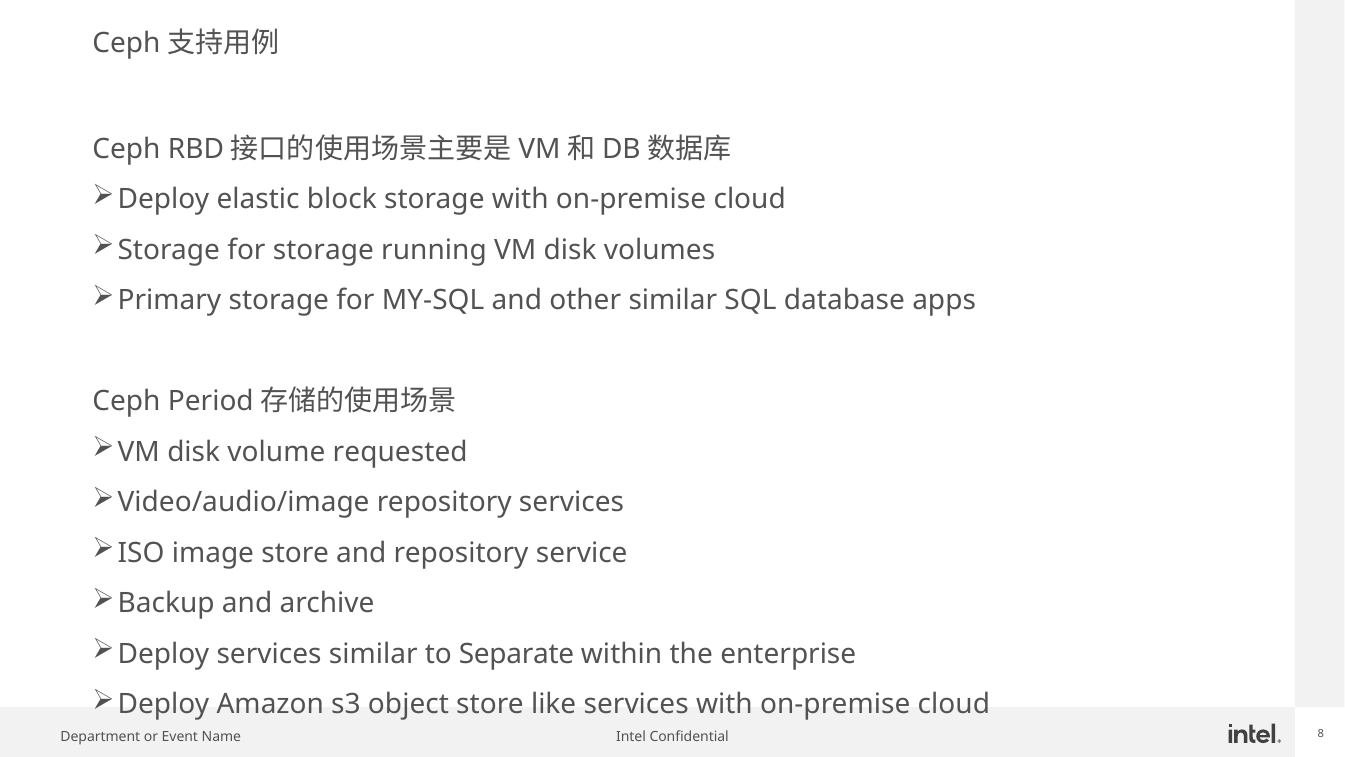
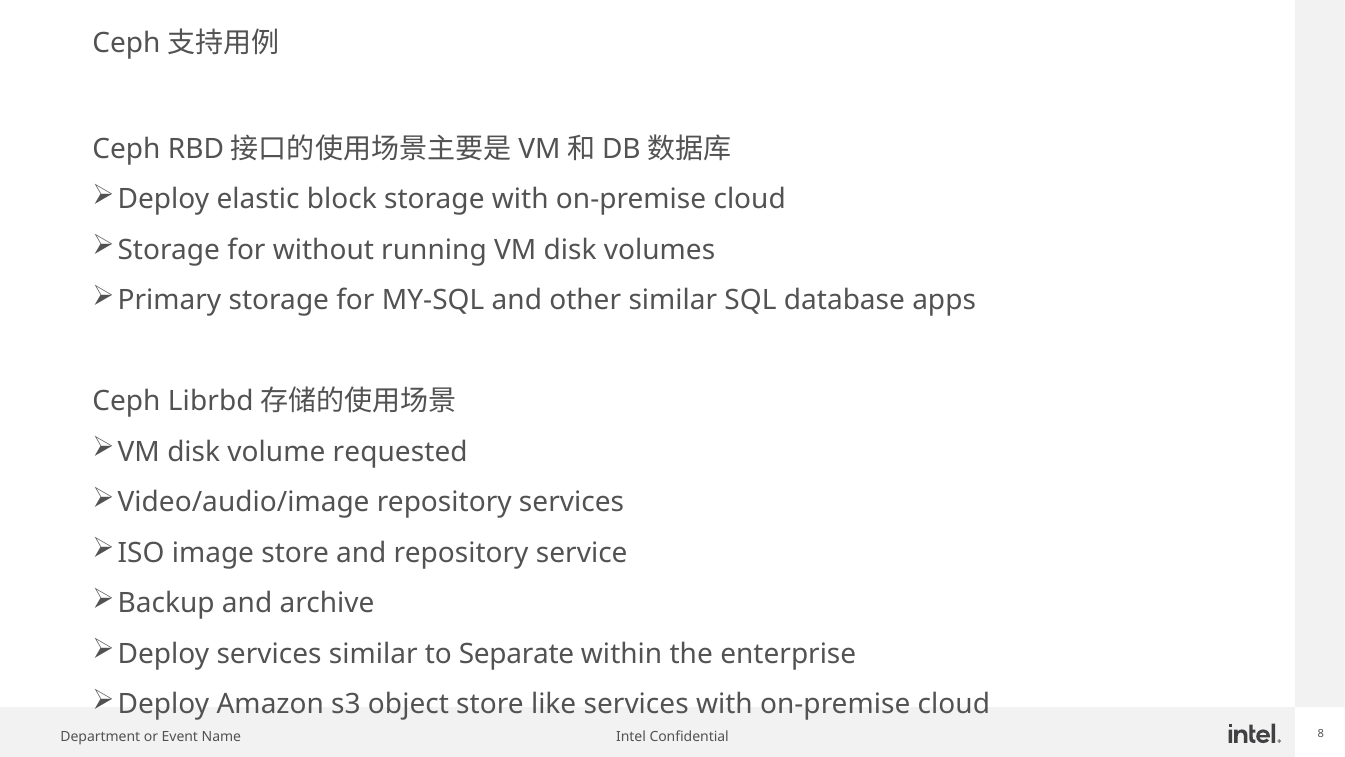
for storage: storage -> without
Period: Period -> Librbd
